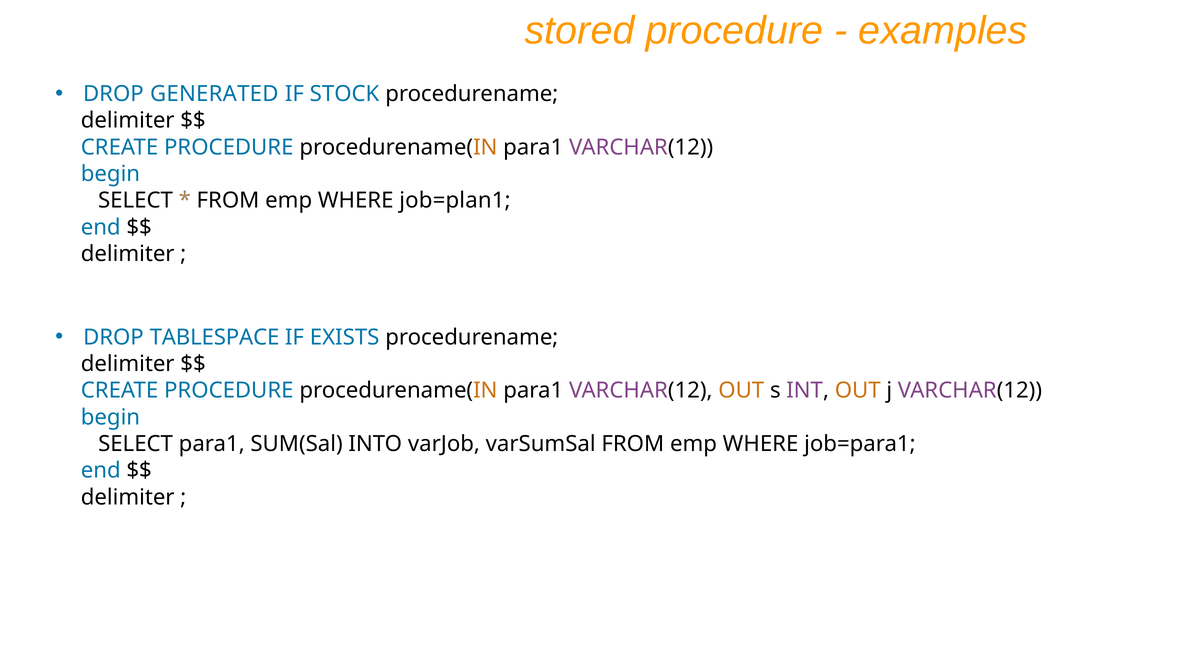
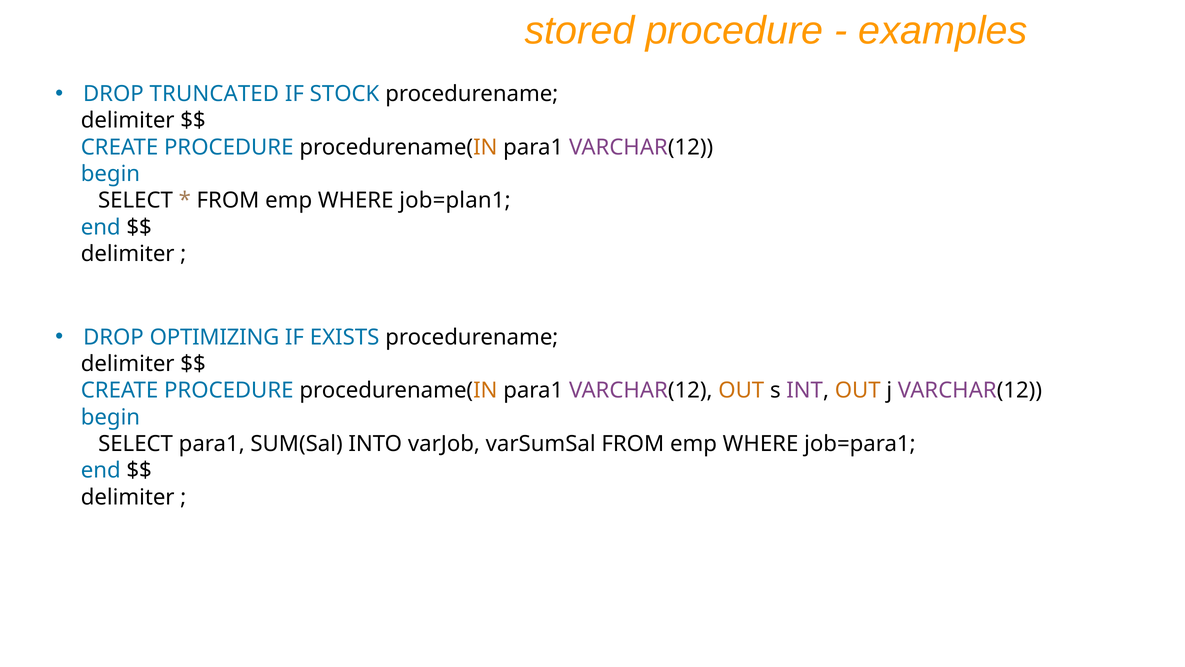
GENERATED: GENERATED -> TRUNCATED
TABLESPACE: TABLESPACE -> OPTIMIZING
